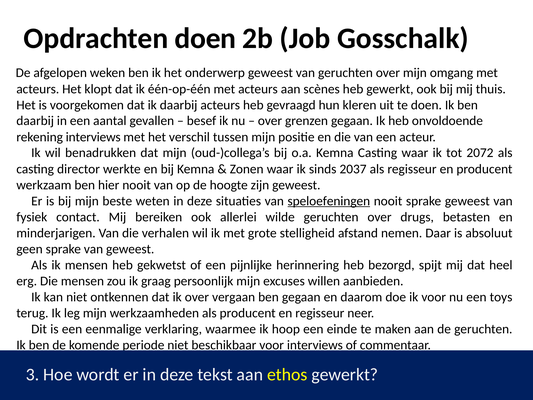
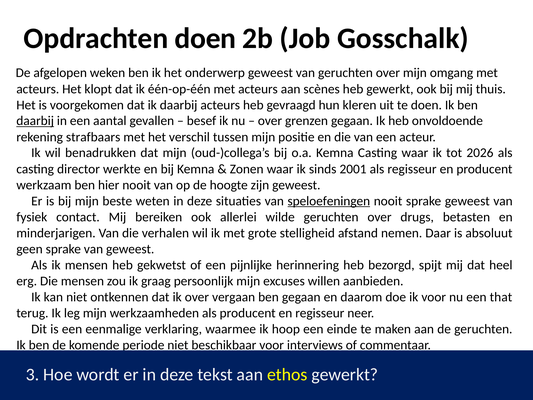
daarbij at (35, 121) underline: none -> present
rekening interviews: interviews -> strafbaars
2072: 2072 -> 2026
2037: 2037 -> 2001
toys: toys -> that
